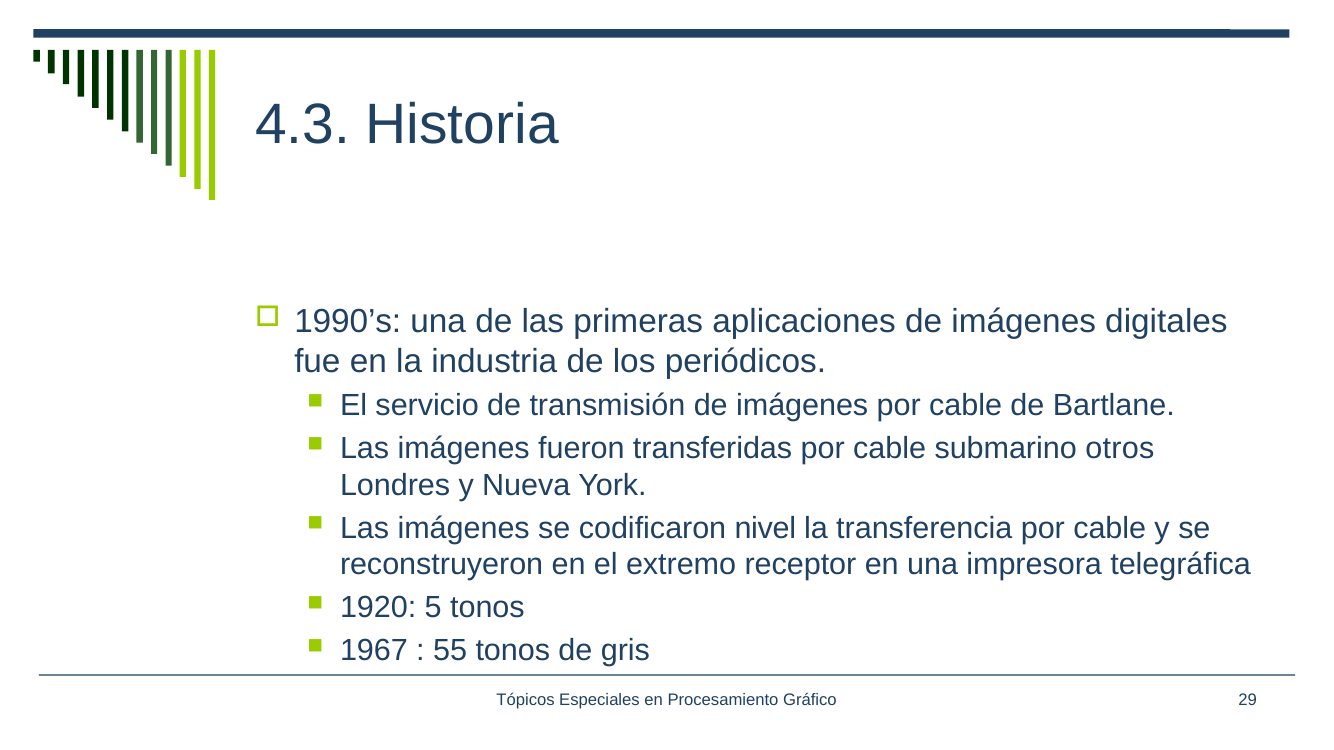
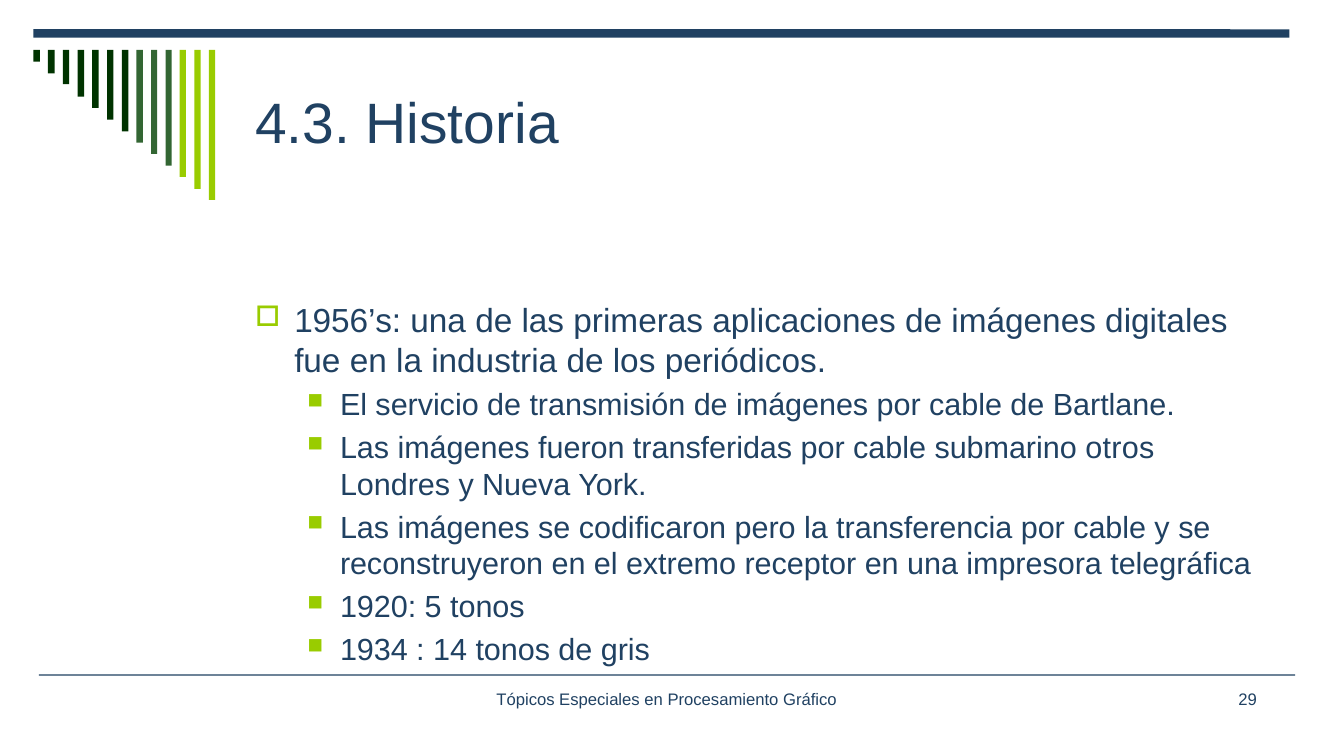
1990’s: 1990’s -> 1956’s
nivel: nivel -> pero
1967: 1967 -> 1934
55: 55 -> 14
